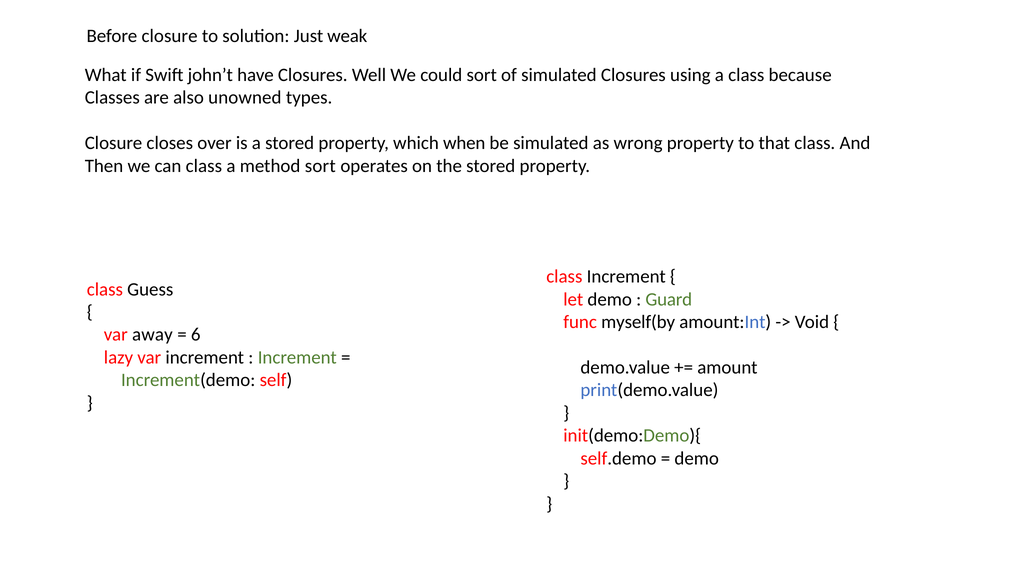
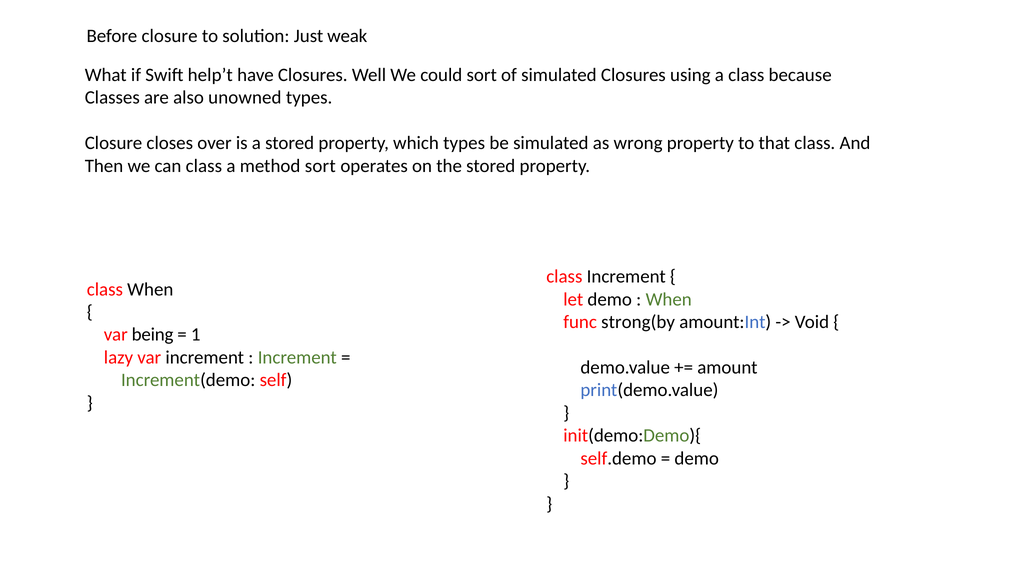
john’t: john’t -> help’t
which when: when -> types
class Guess: Guess -> When
Guard at (669, 299): Guard -> When
myself(by: myself(by -> strong(by
away: away -> being
6: 6 -> 1
